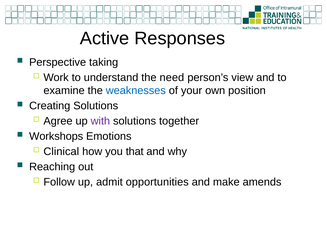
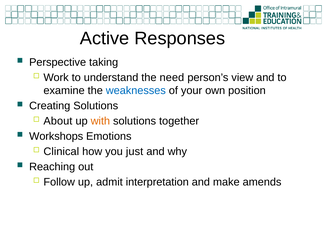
Agree: Agree -> About
with colour: purple -> orange
that: that -> just
opportunities: opportunities -> interpretation
